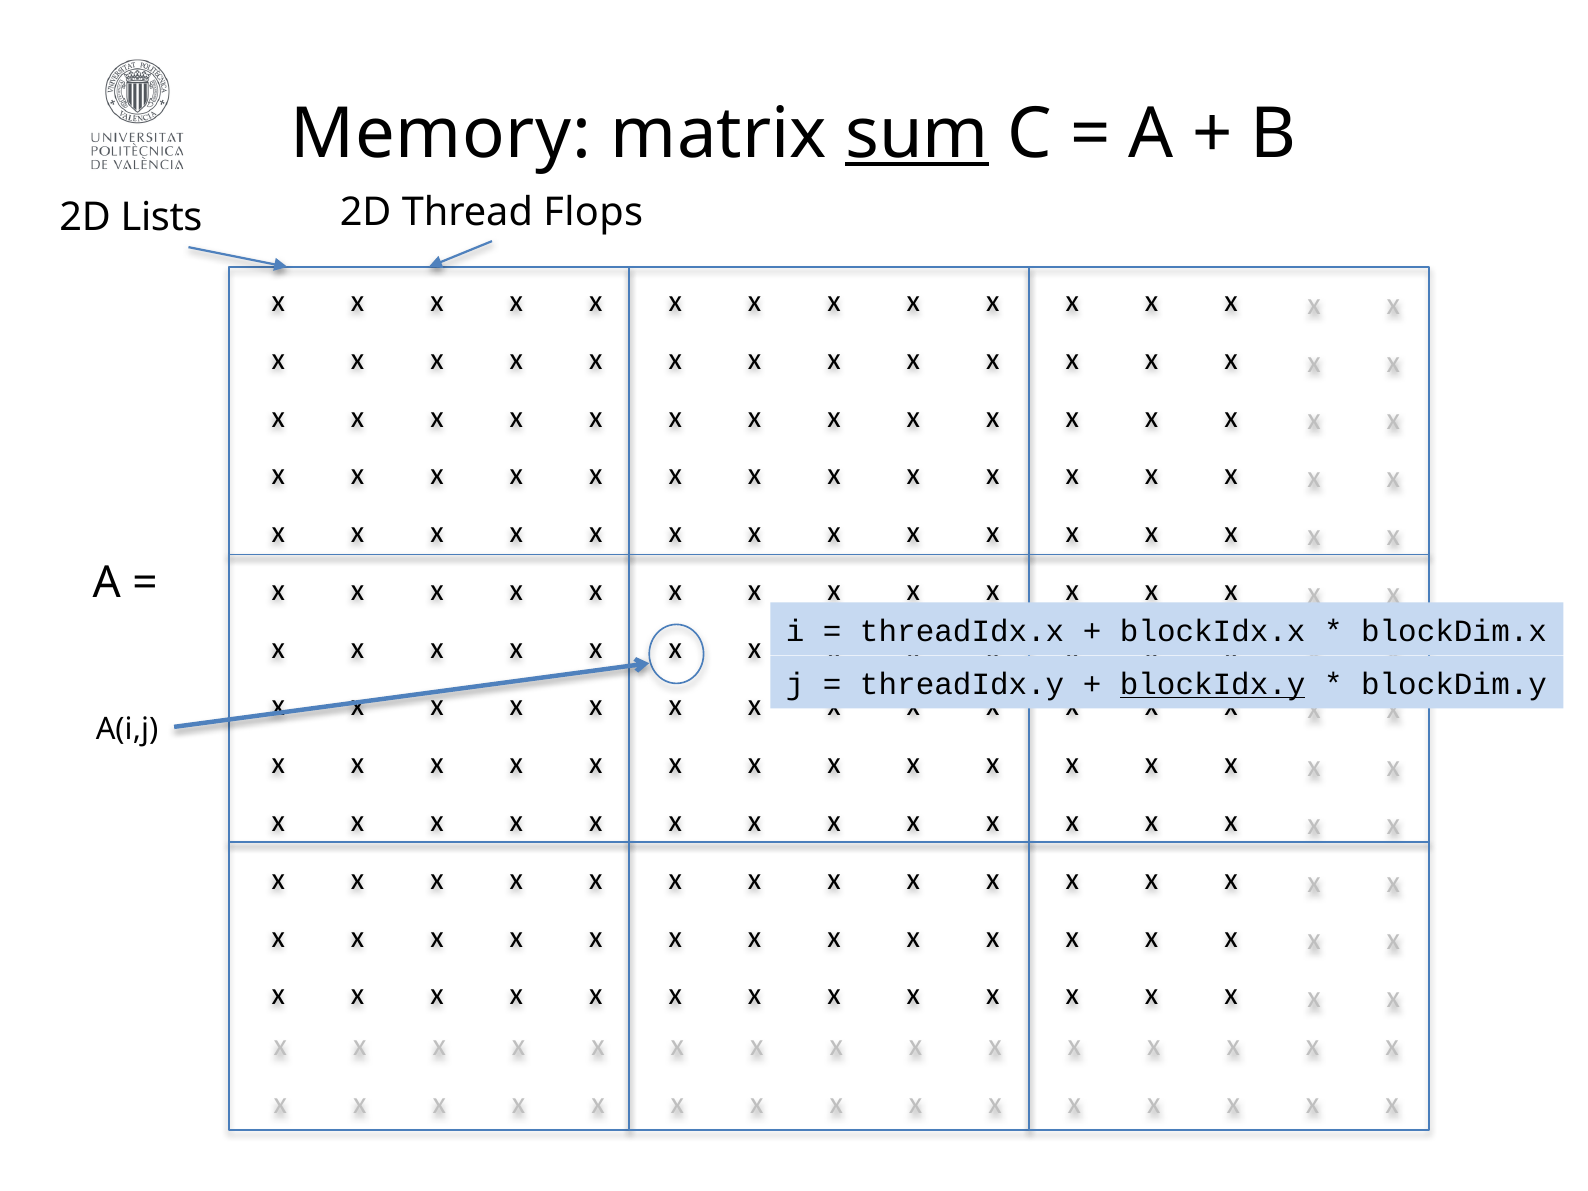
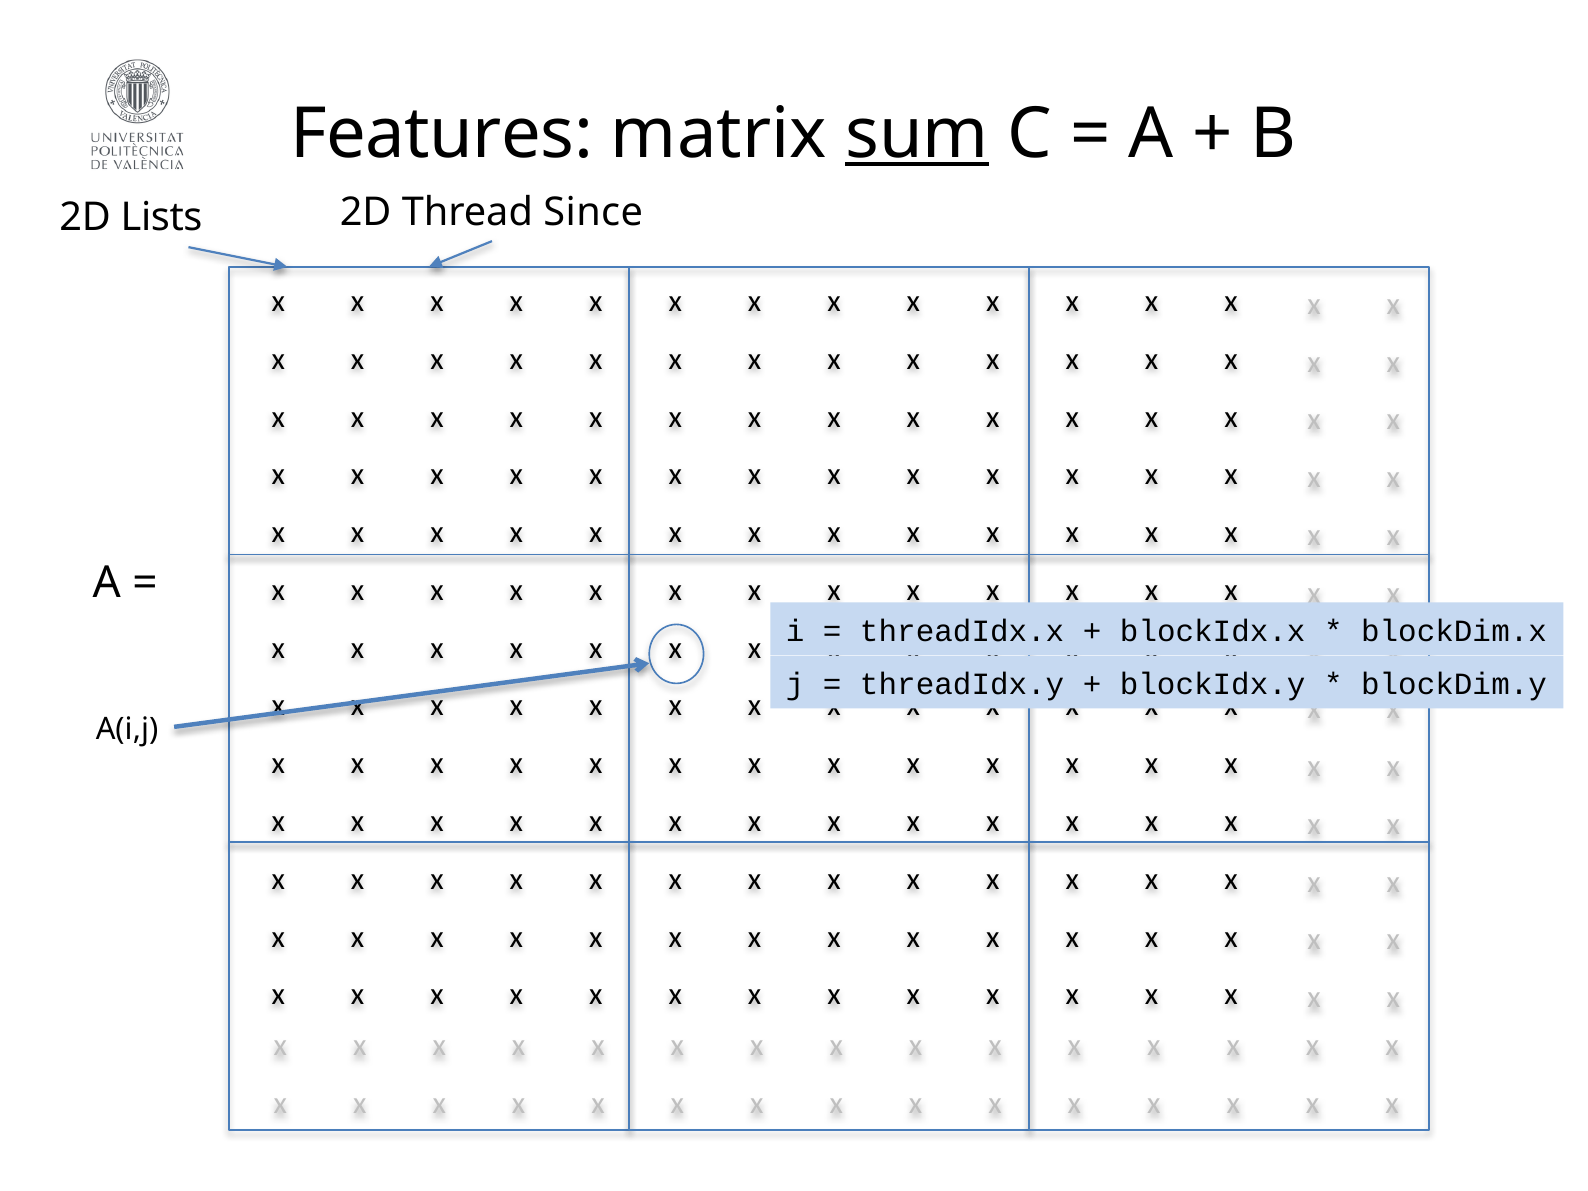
Memory: Memory -> Features
Flops: Flops -> Since
blockIdx.y underline: present -> none
